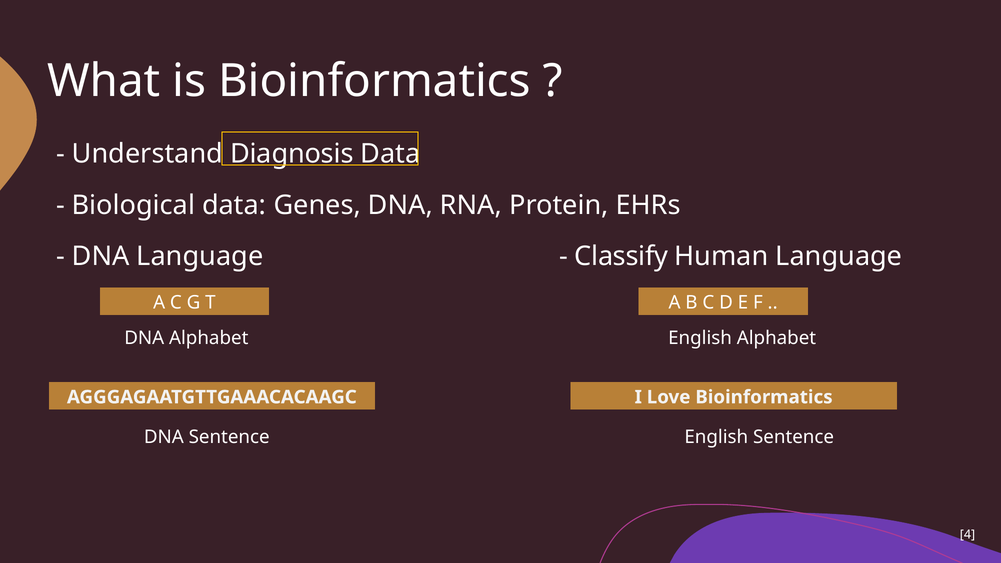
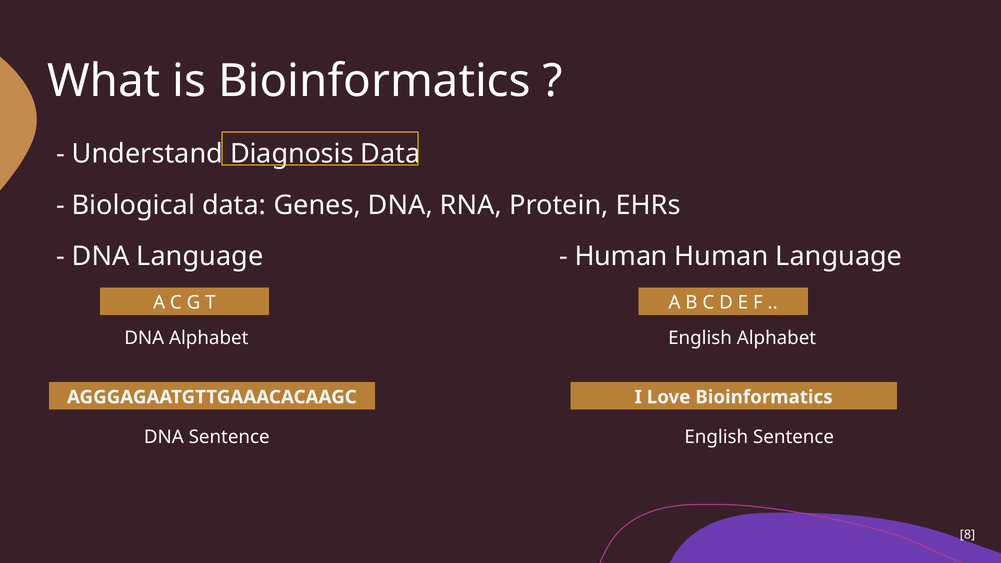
Classify at (621, 256): Classify -> Human
4: 4 -> 8
